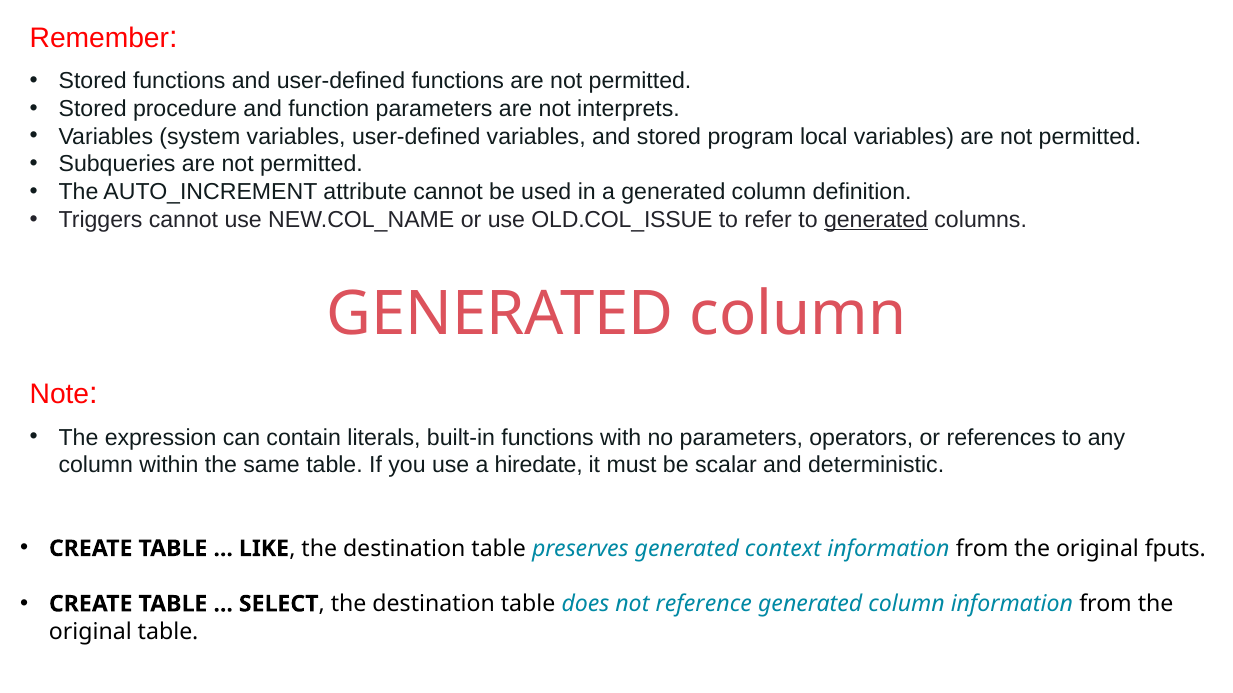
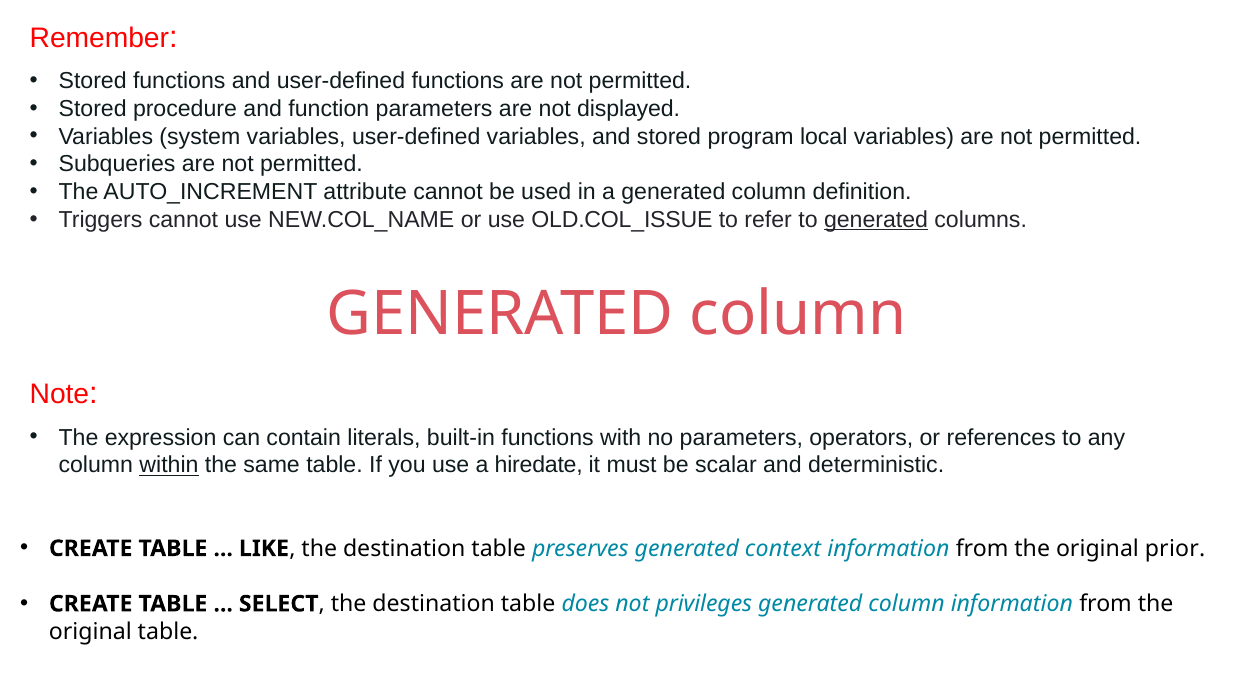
interprets: interprets -> displayed
within underline: none -> present
fputs: fputs -> prior
reference: reference -> privileges
